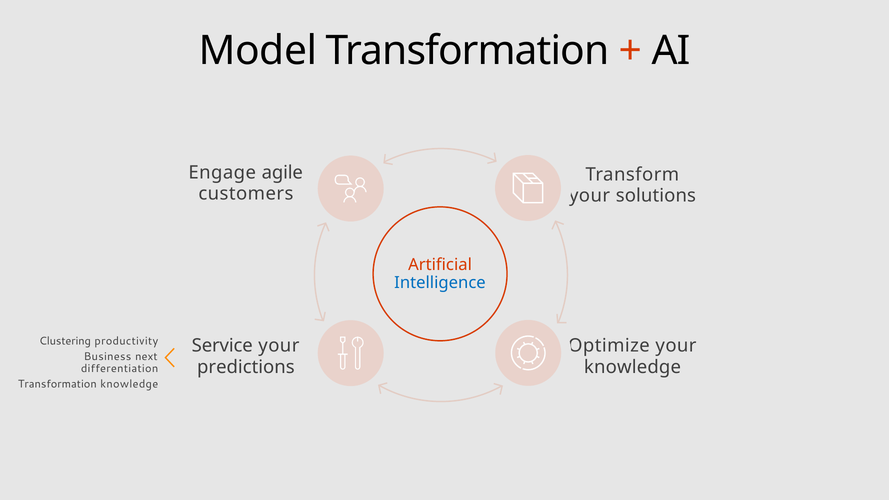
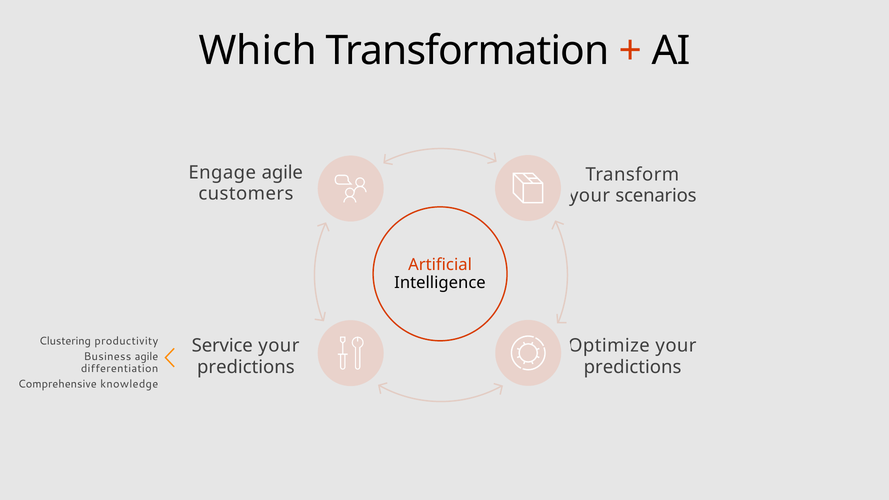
Model: Model -> Which
solutions: solutions -> scenarios
Intelligence colour: blue -> black
Business next: next -> agile
knowledge at (632, 367): knowledge -> predictions
Transformation at (57, 384): Transformation -> Comprehensive
